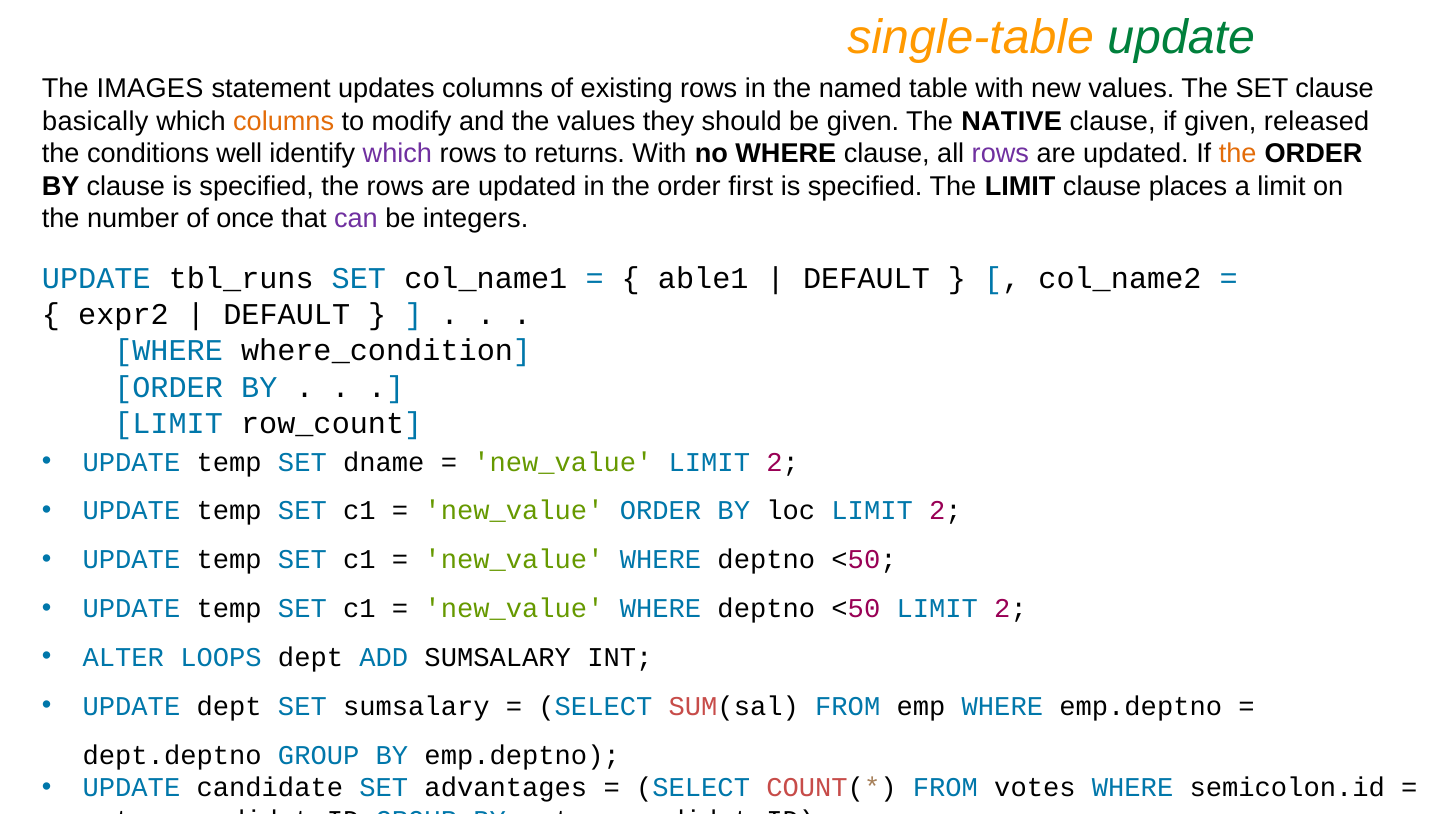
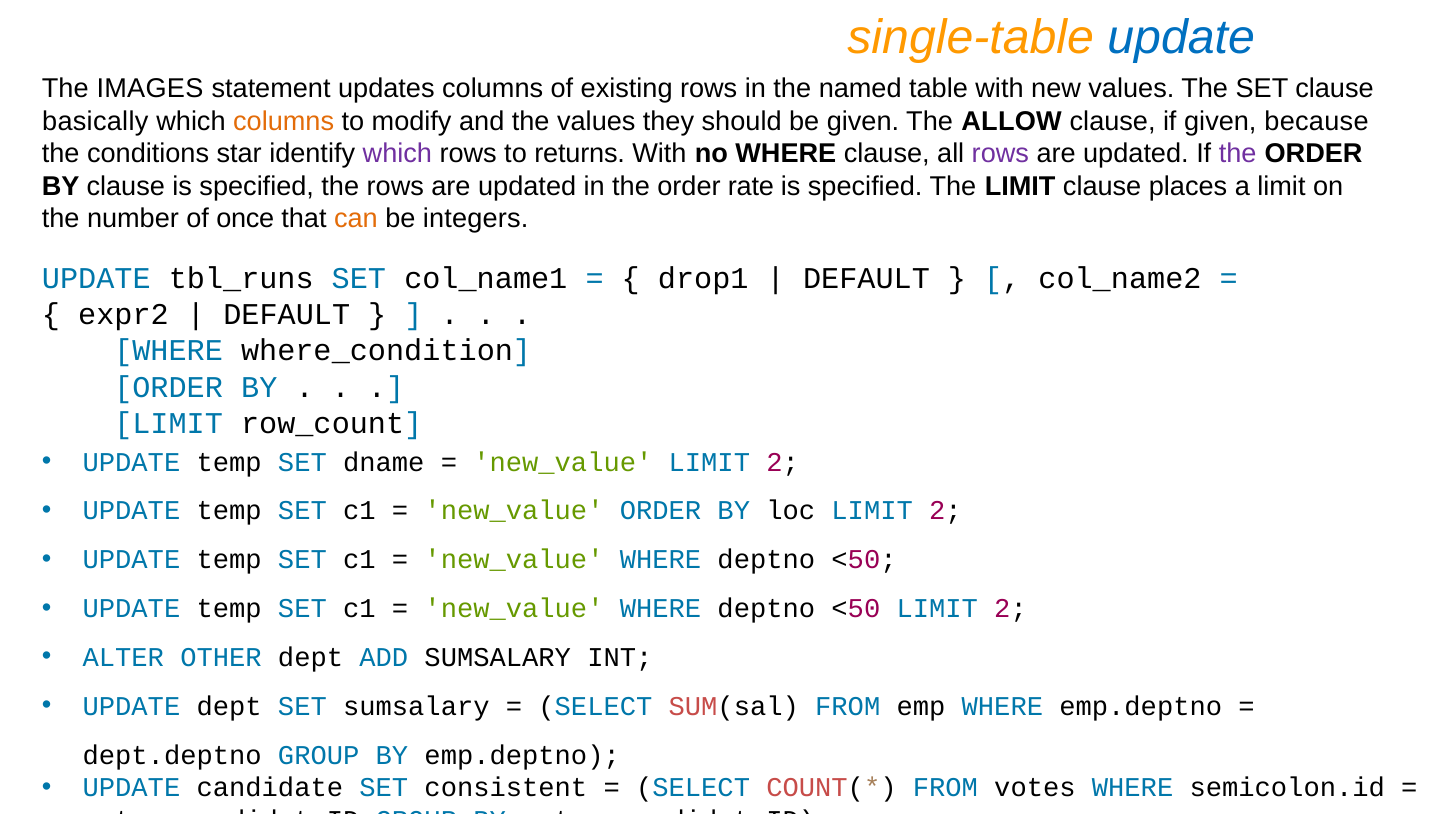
update at (1181, 38) colour: green -> blue
NATIVE: NATIVE -> ALLOW
released: released -> because
well: well -> star
the at (1238, 154) colour: orange -> purple
first: first -> rate
can colour: purple -> orange
able1: able1 -> drop1
LOOPS: LOOPS -> OTHER
advantages: advantages -> consistent
